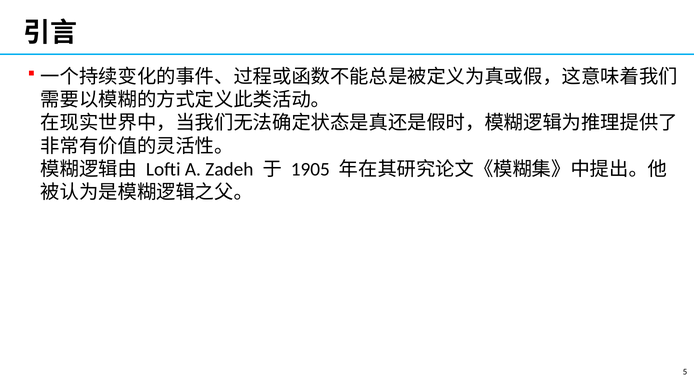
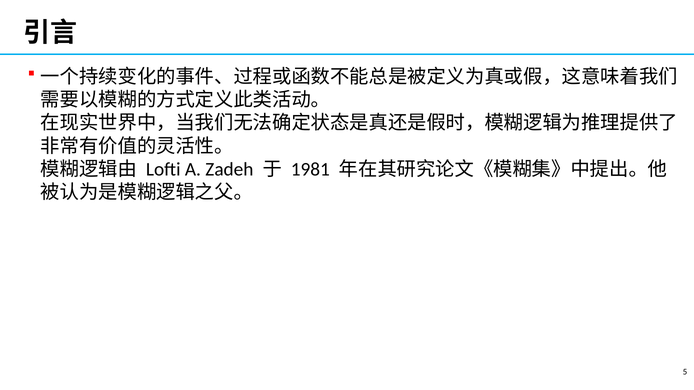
1905: 1905 -> 1981
